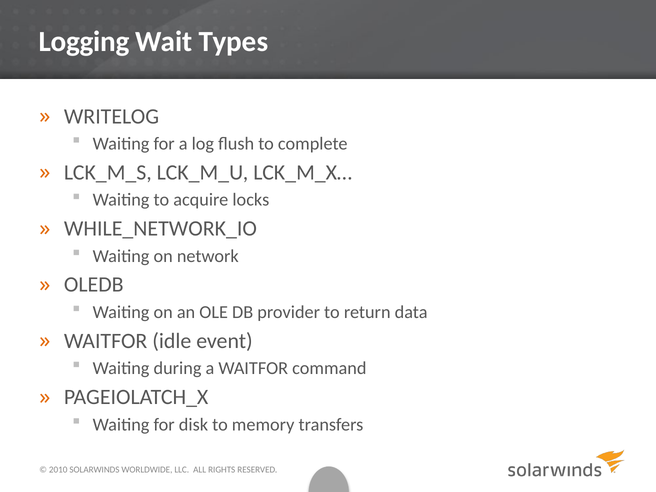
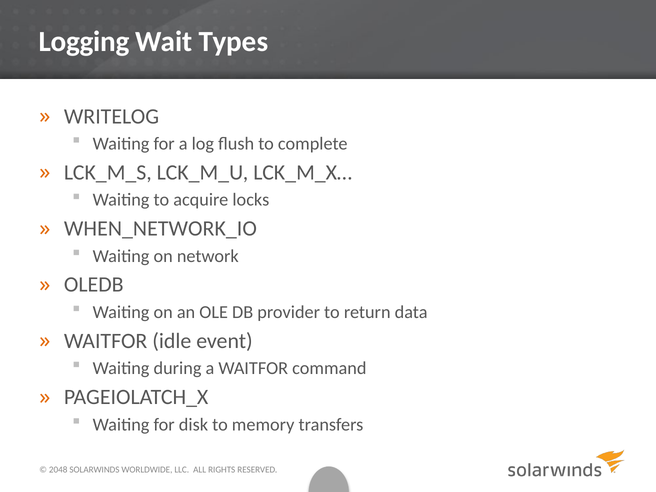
WHILE_NETWORK_IO: WHILE_NETWORK_IO -> WHEN_NETWORK_IO
2010: 2010 -> 2048
